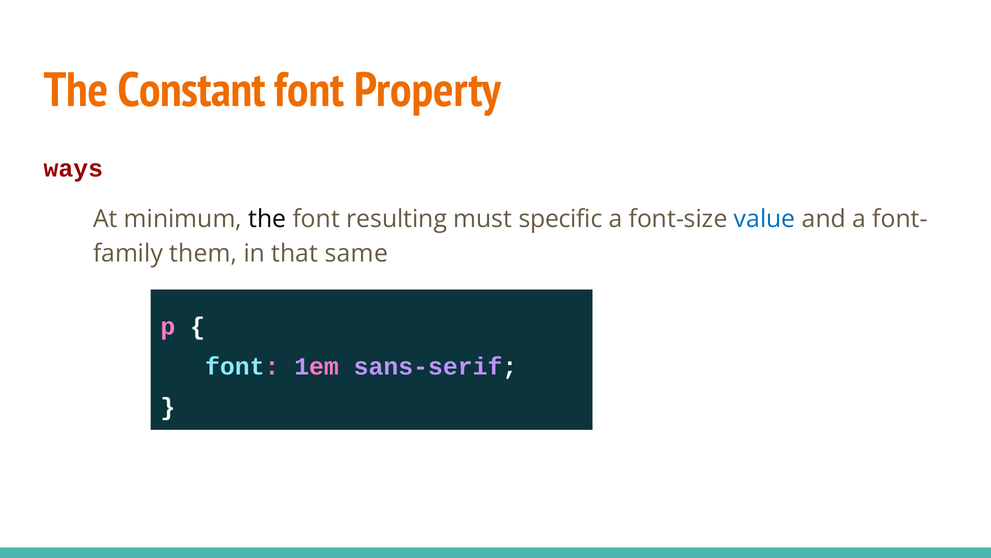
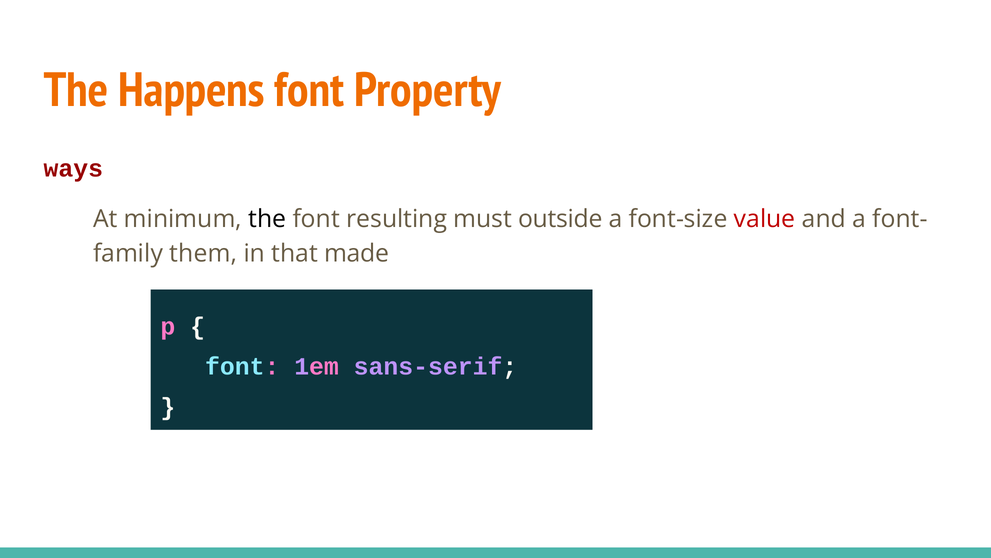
Constant: Constant -> Happens
specific: specific -> outside
value colour: blue -> red
same: same -> made
